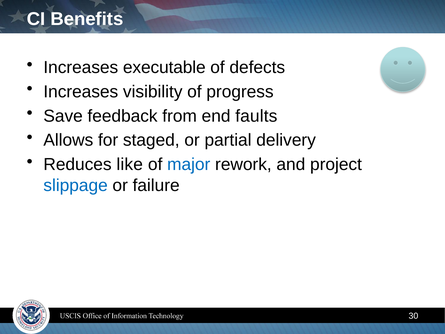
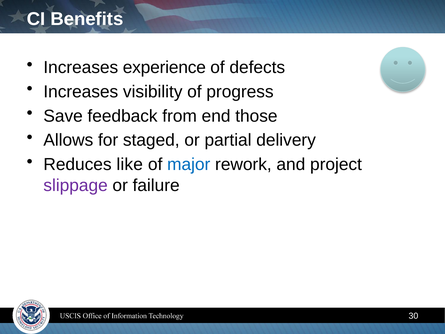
executable: executable -> experience
faults: faults -> those
slippage colour: blue -> purple
